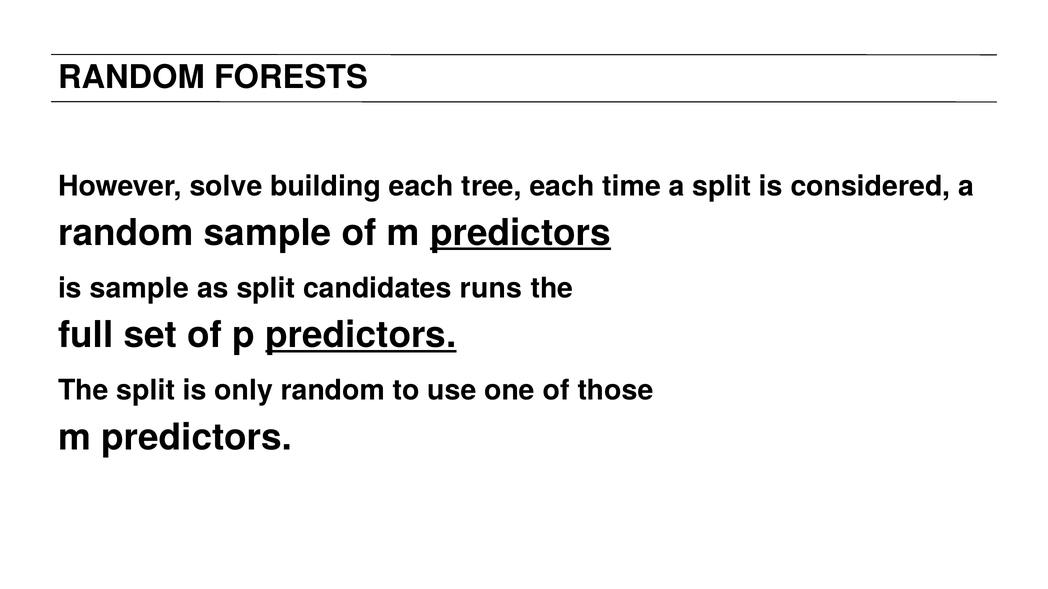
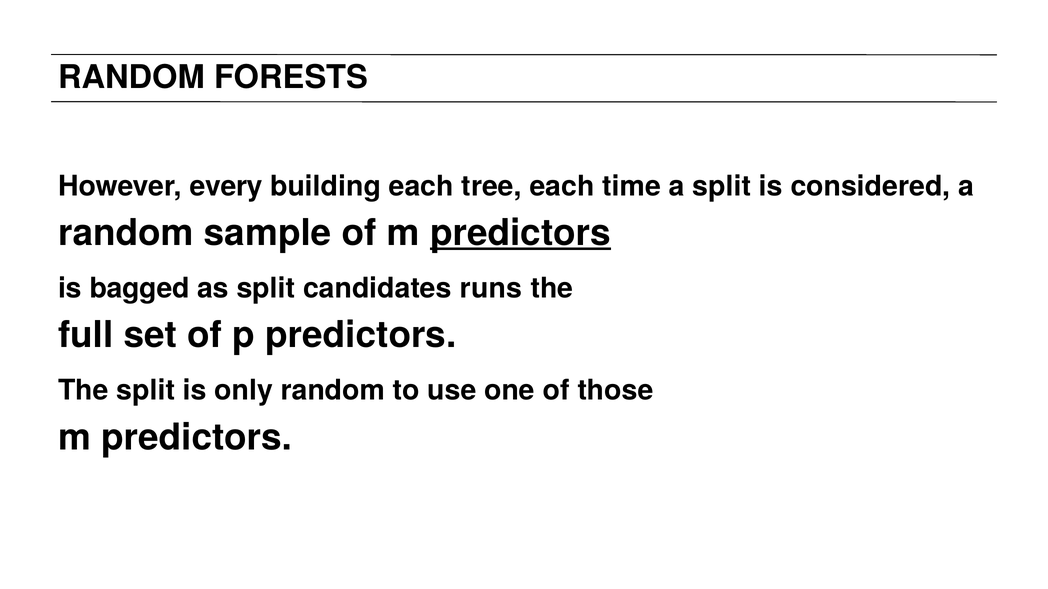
solve: solve -> every
is sample: sample -> bagged
predictors at (361, 335) underline: present -> none
